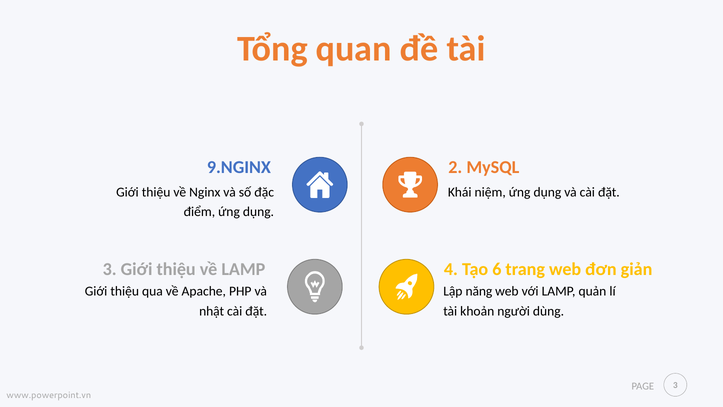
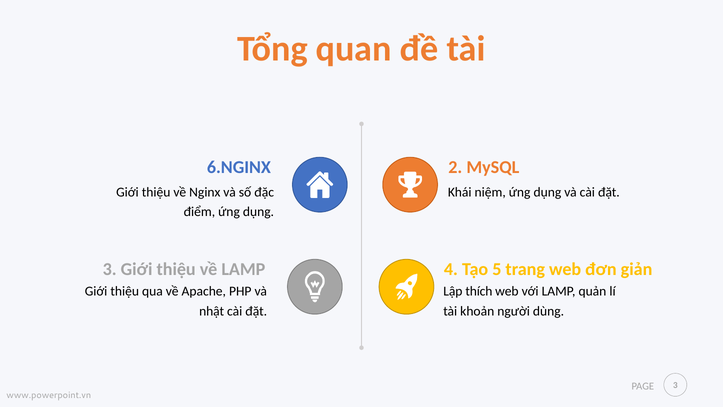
9.NGINX: 9.NGINX -> 6.NGINX
6: 6 -> 5
năng: năng -> thích
